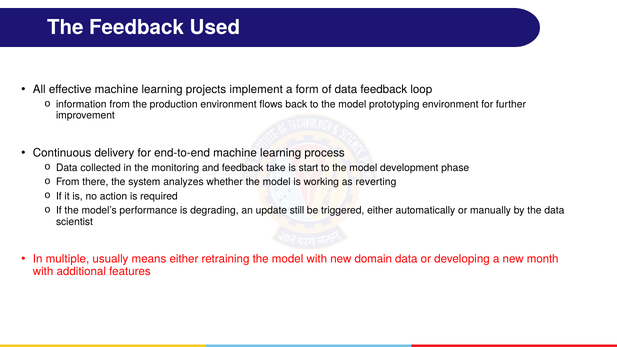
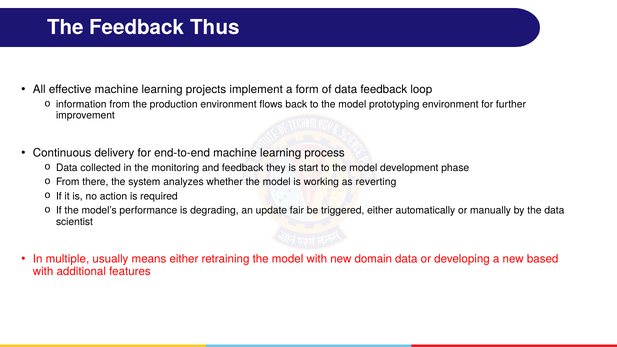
Used: Used -> Thus
take: take -> they
still: still -> fair
month: month -> based
